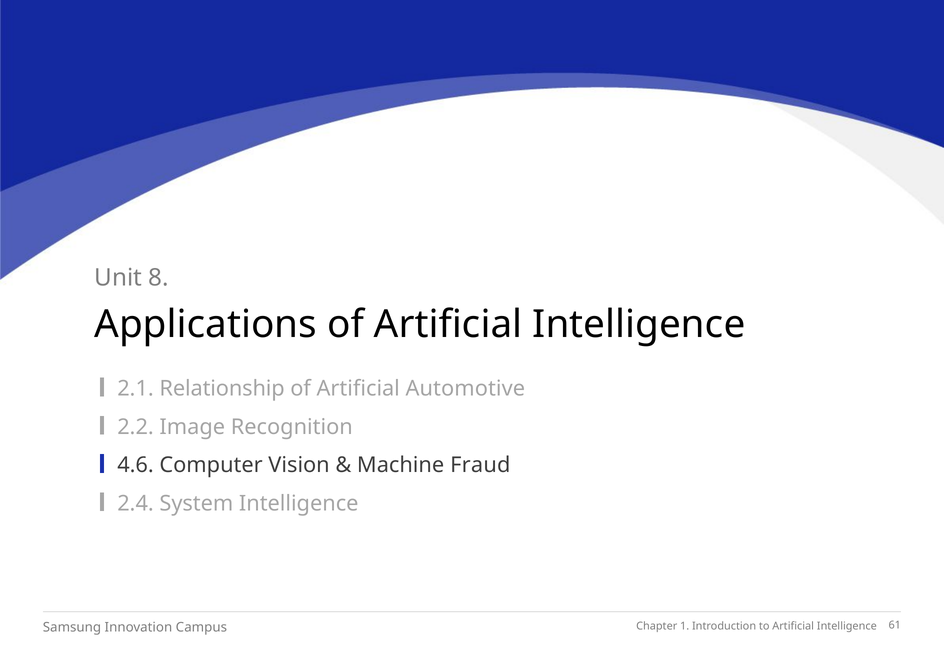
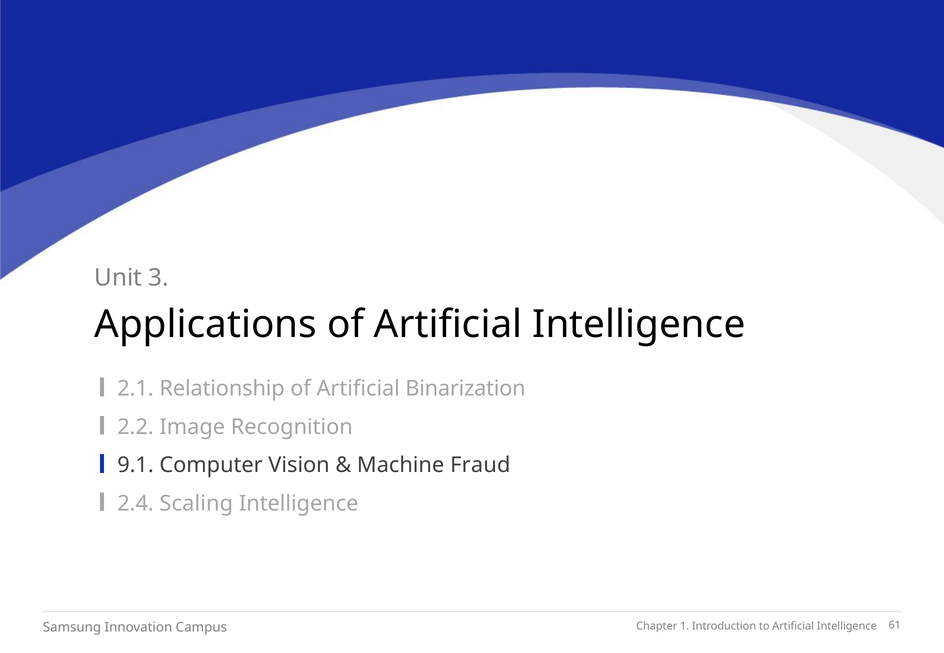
8: 8 -> 3
Automotive: Automotive -> Binarization
4.6: 4.6 -> 9.1
System: System -> Scaling
